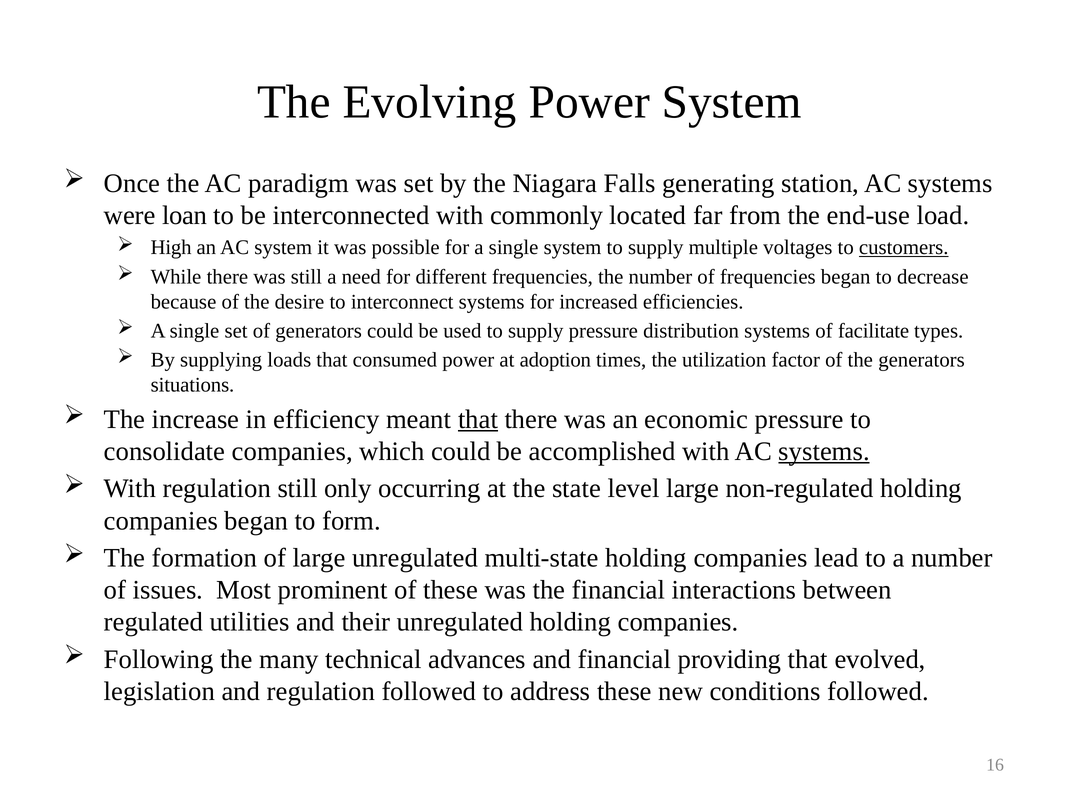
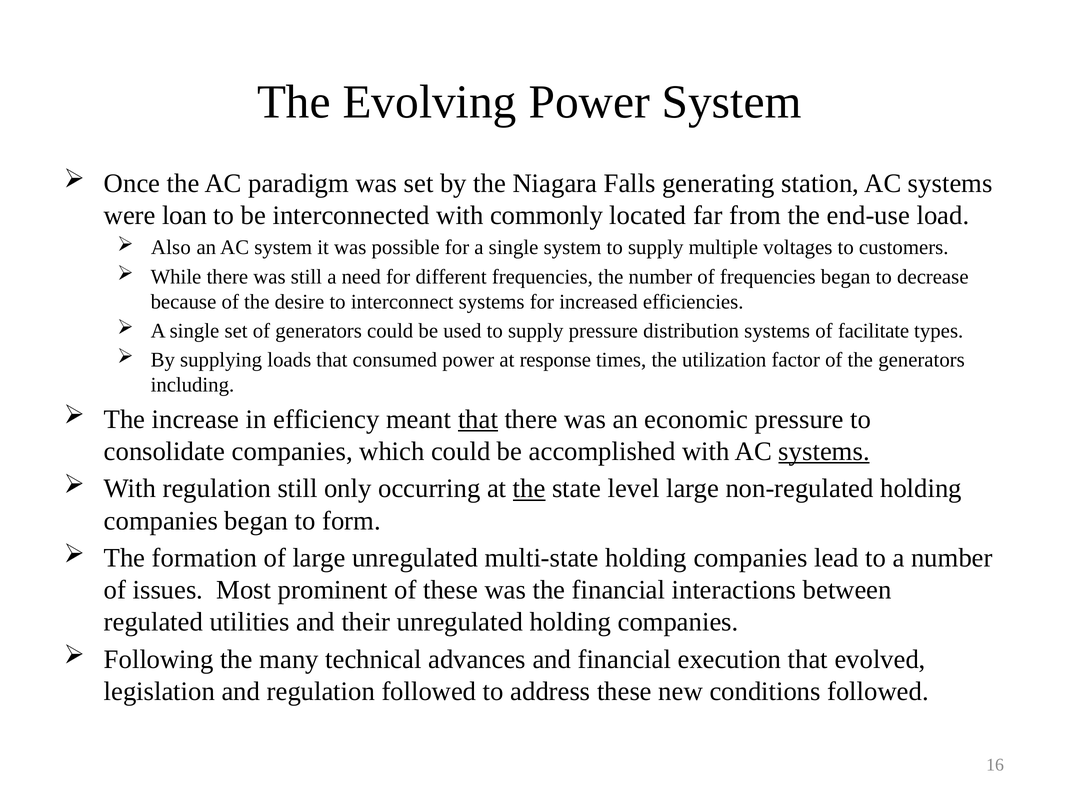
High: High -> Also
customers underline: present -> none
adoption: adoption -> response
situations: situations -> including
the at (529, 489) underline: none -> present
providing: providing -> execution
